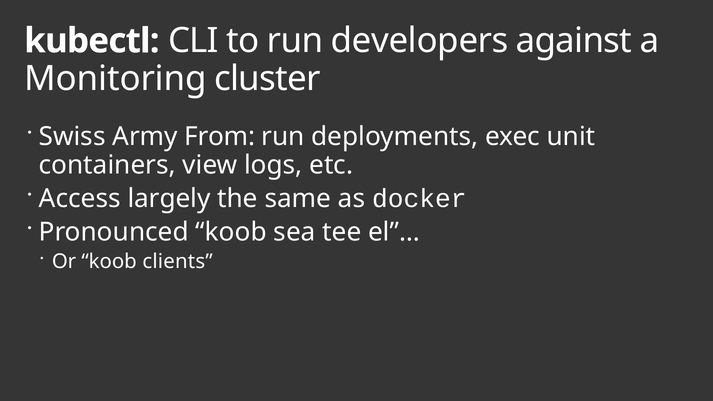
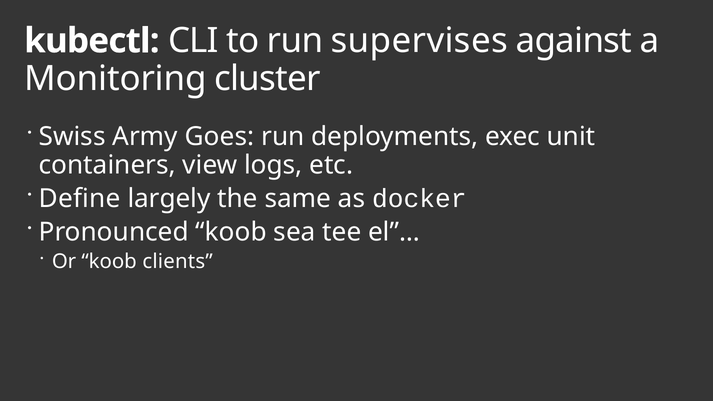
developers: developers -> supervises
From: From -> Goes
Access: Access -> Define
